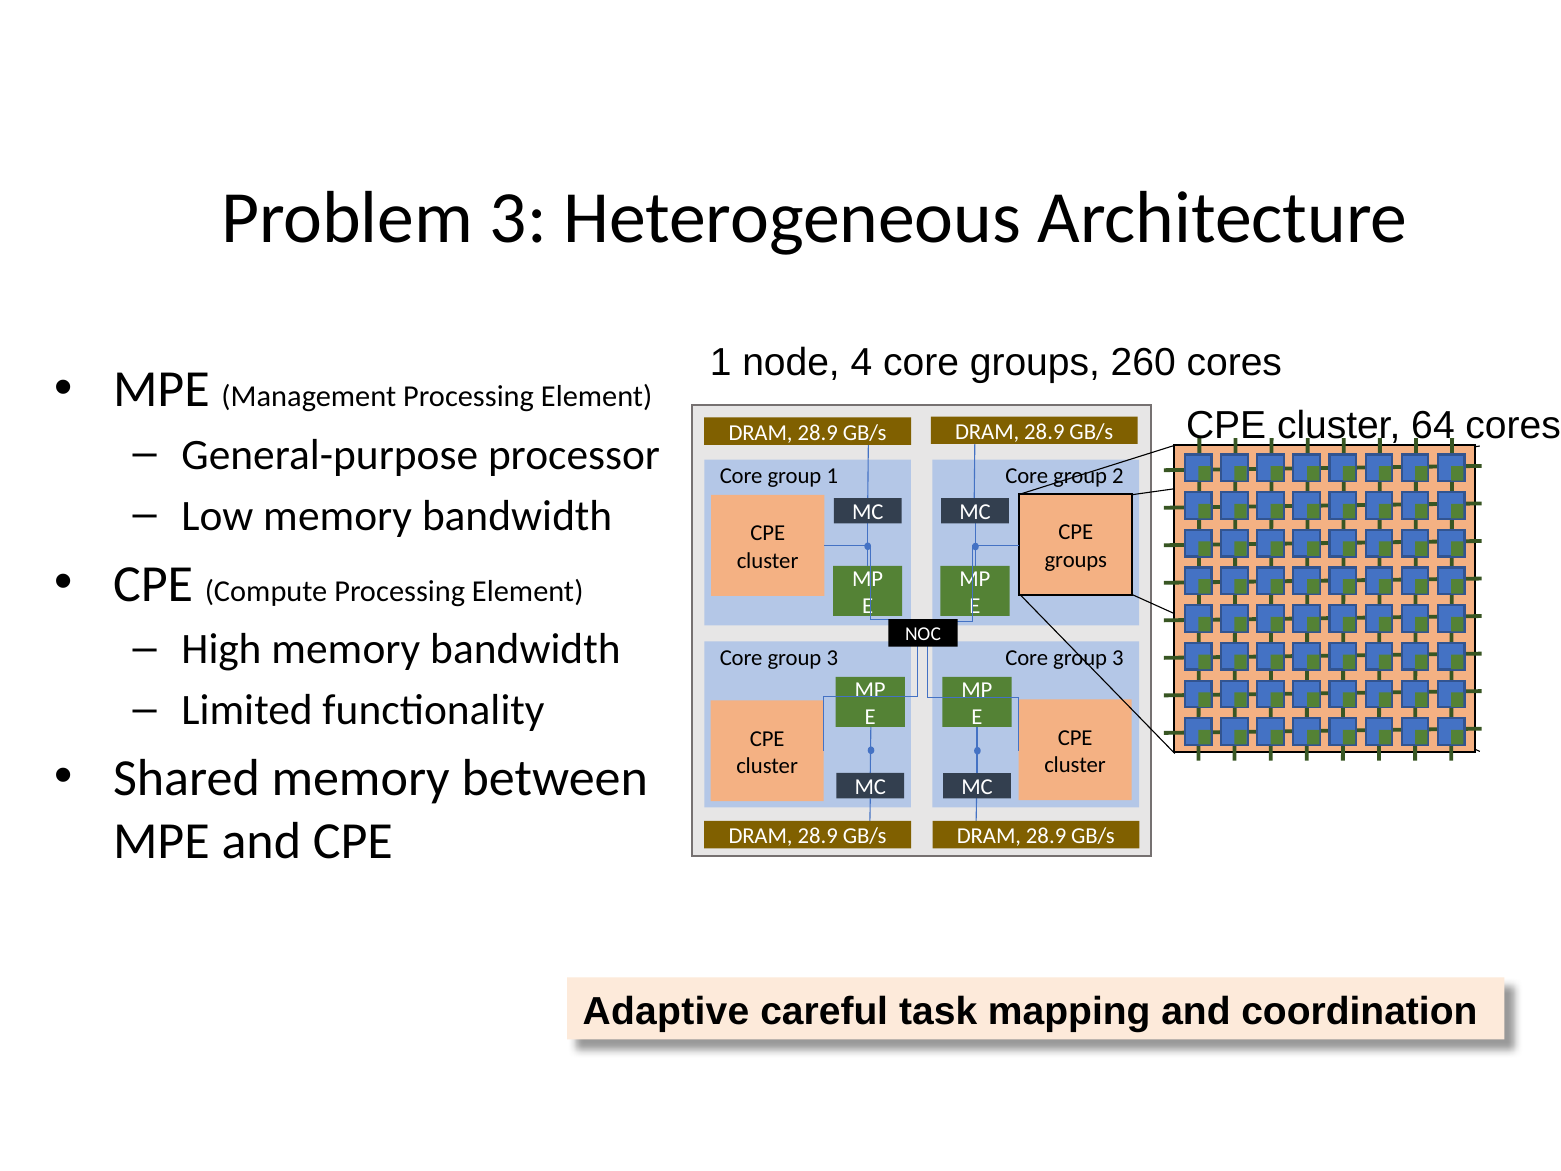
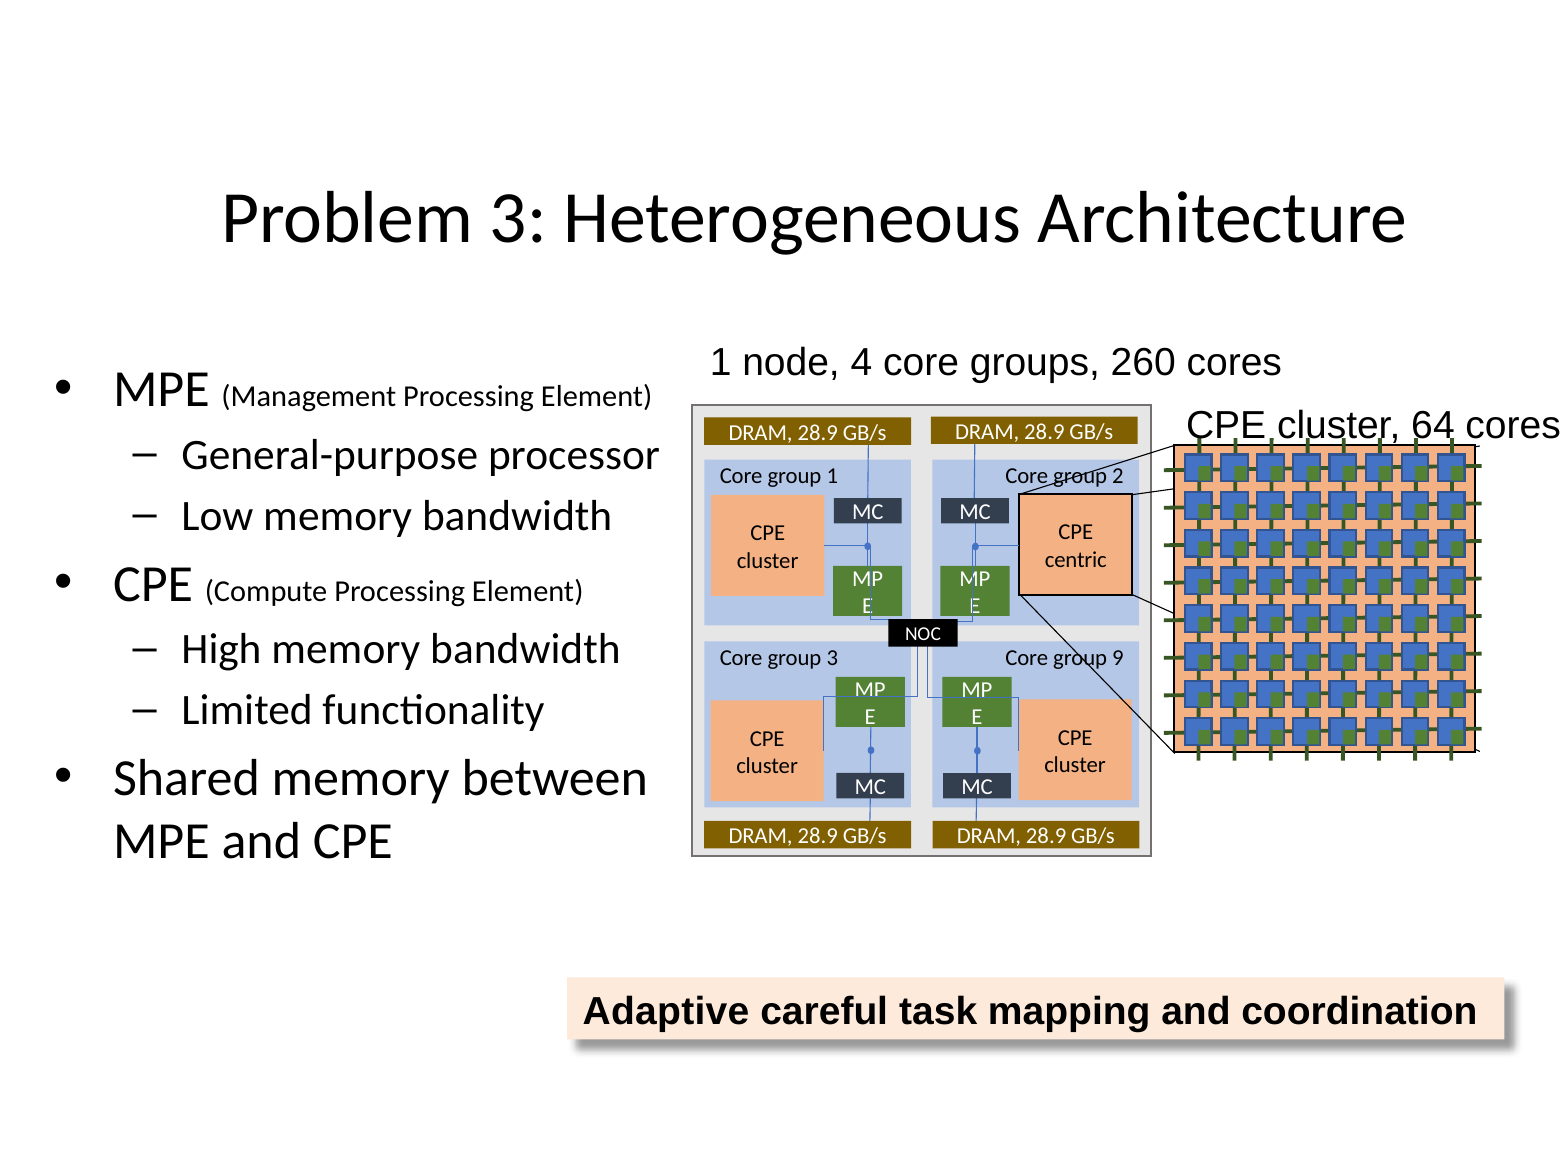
groups at (1076, 559): groups -> centric
3 Core group 3: 3 -> 9
